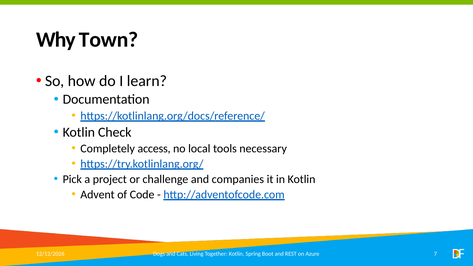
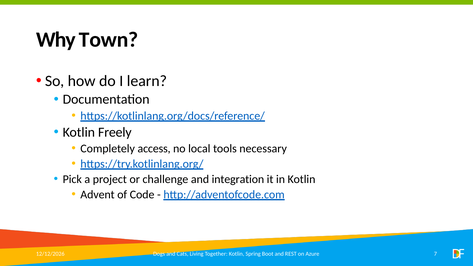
Check: Check -> Freely
companies: companies -> integration
